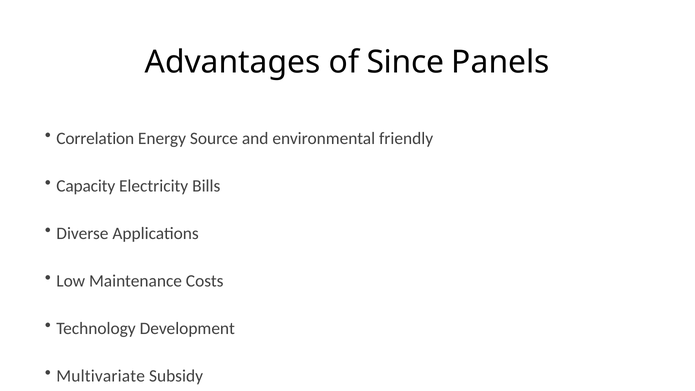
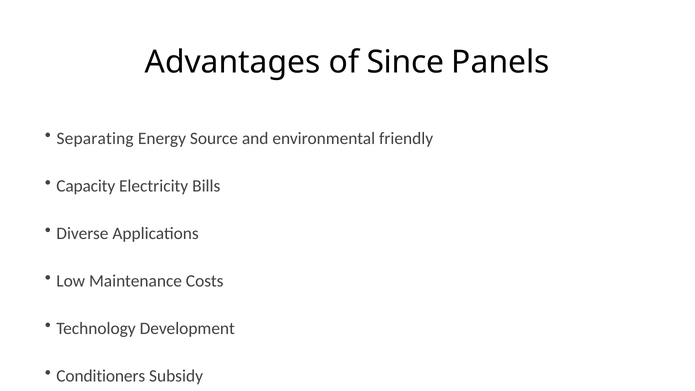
Correlation: Correlation -> Separating
Multivariate: Multivariate -> Conditioners
